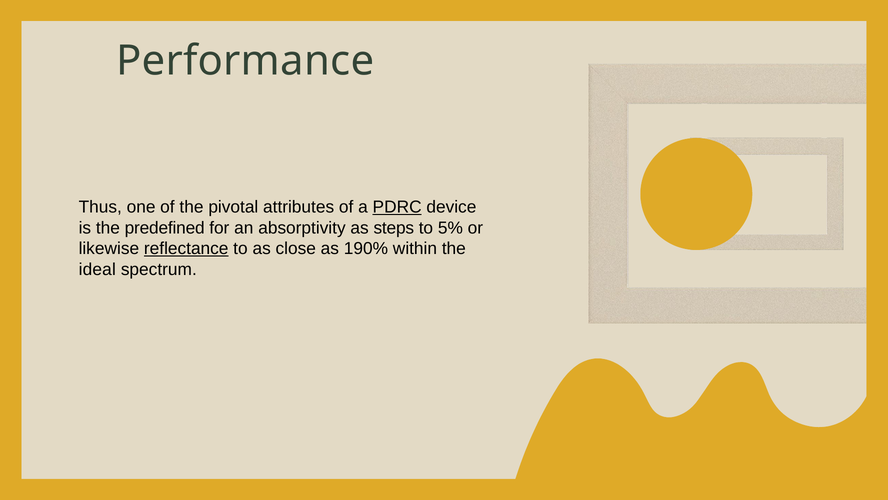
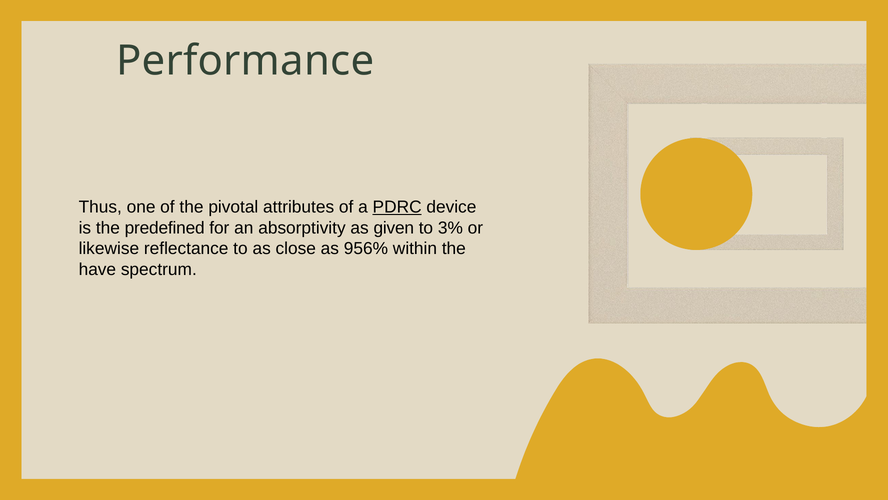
steps: steps -> given
5%: 5% -> 3%
reflectance underline: present -> none
190%: 190% -> 956%
ideal: ideal -> have
